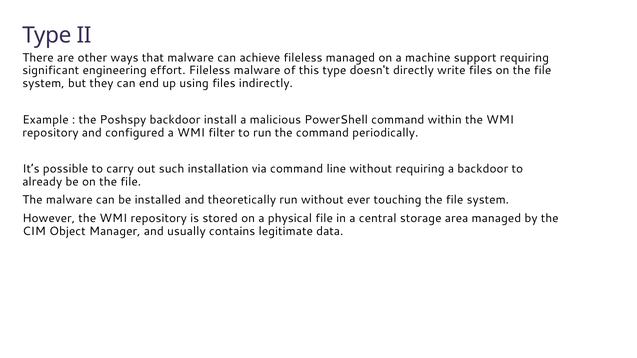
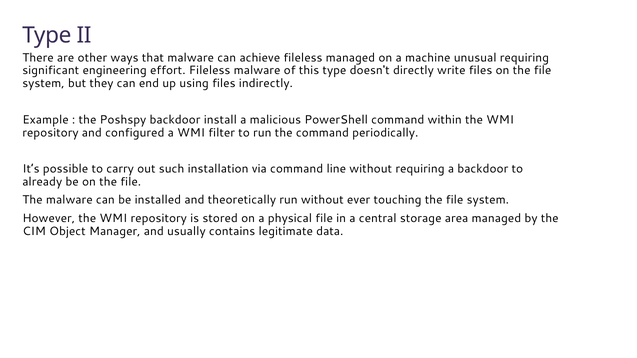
support: support -> unusual
